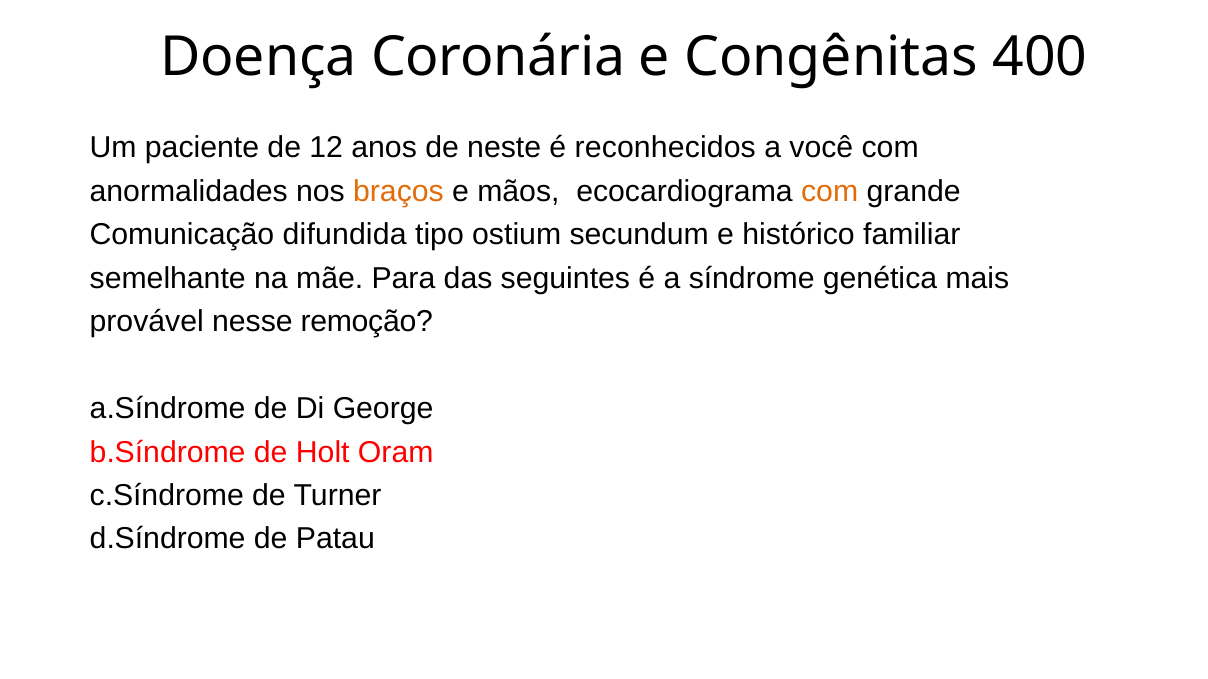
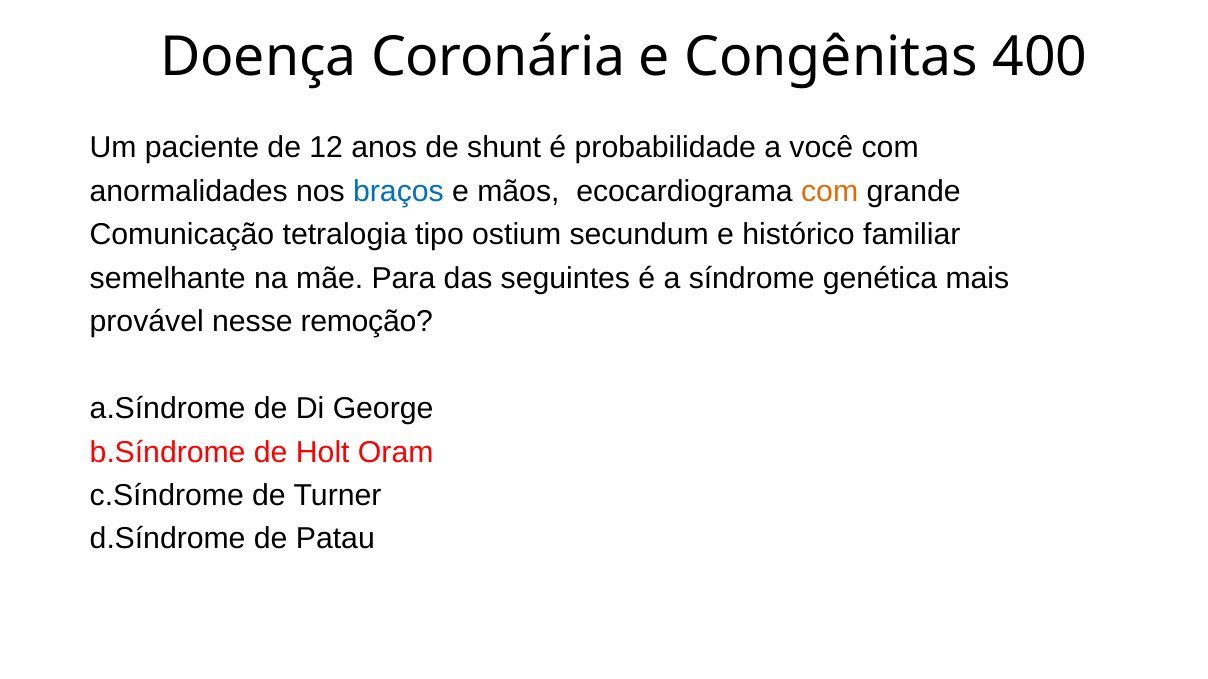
neste: neste -> shunt
reconhecidos: reconhecidos -> probabilidade
braços colour: orange -> blue
difundida: difundida -> tetralogia
